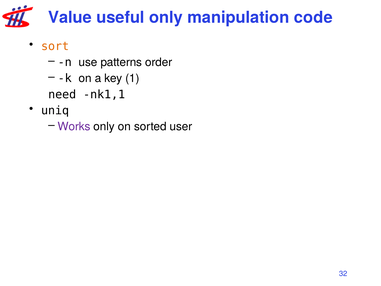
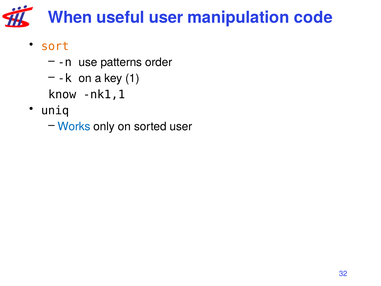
Value: Value -> When
useful only: only -> user
need: need -> know
Works colour: purple -> blue
